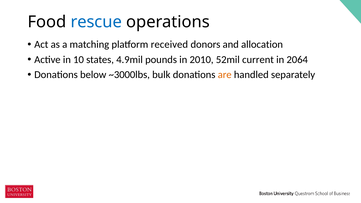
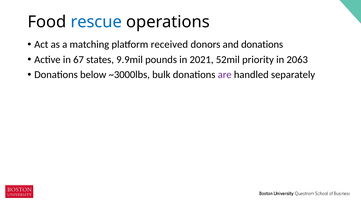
and allocation: allocation -> donations
10: 10 -> 67
4.9mil: 4.9mil -> 9.9mil
2010: 2010 -> 2021
current: current -> priority
2064: 2064 -> 2063
are colour: orange -> purple
